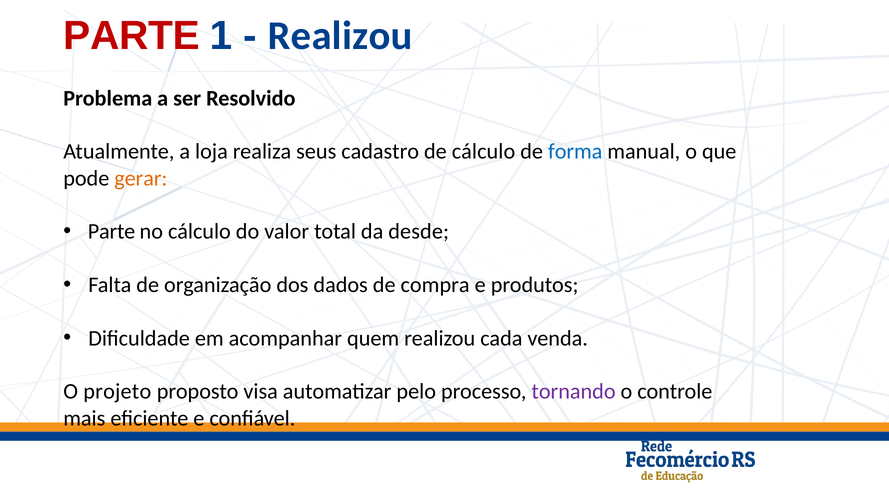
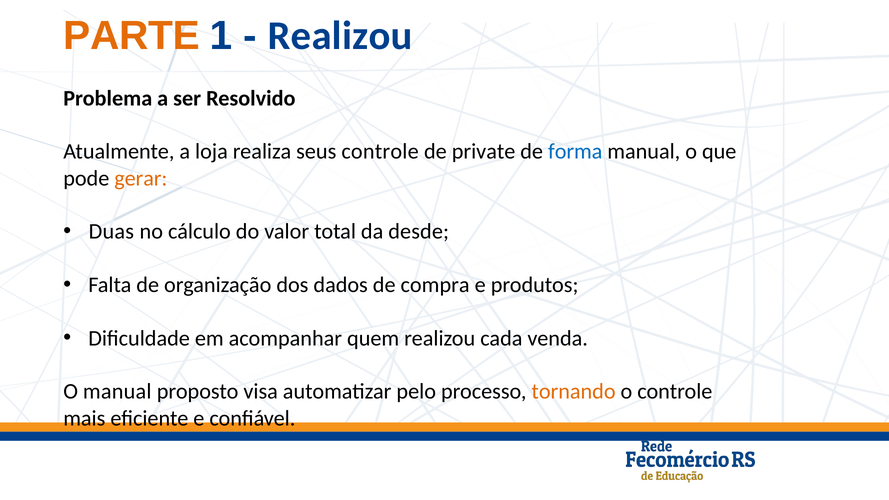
PARTE at (132, 36) colour: red -> orange
seus cadastro: cadastro -> controle
de cálculo: cálculo -> private
Parte at (112, 232): Parte -> Duas
O projeto: projeto -> manual
tornando colour: purple -> orange
